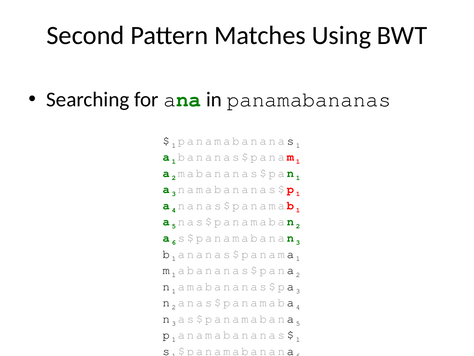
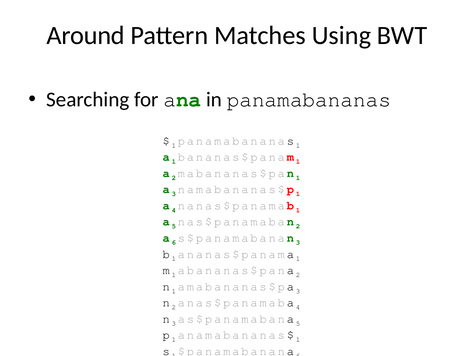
Second: Second -> Around
